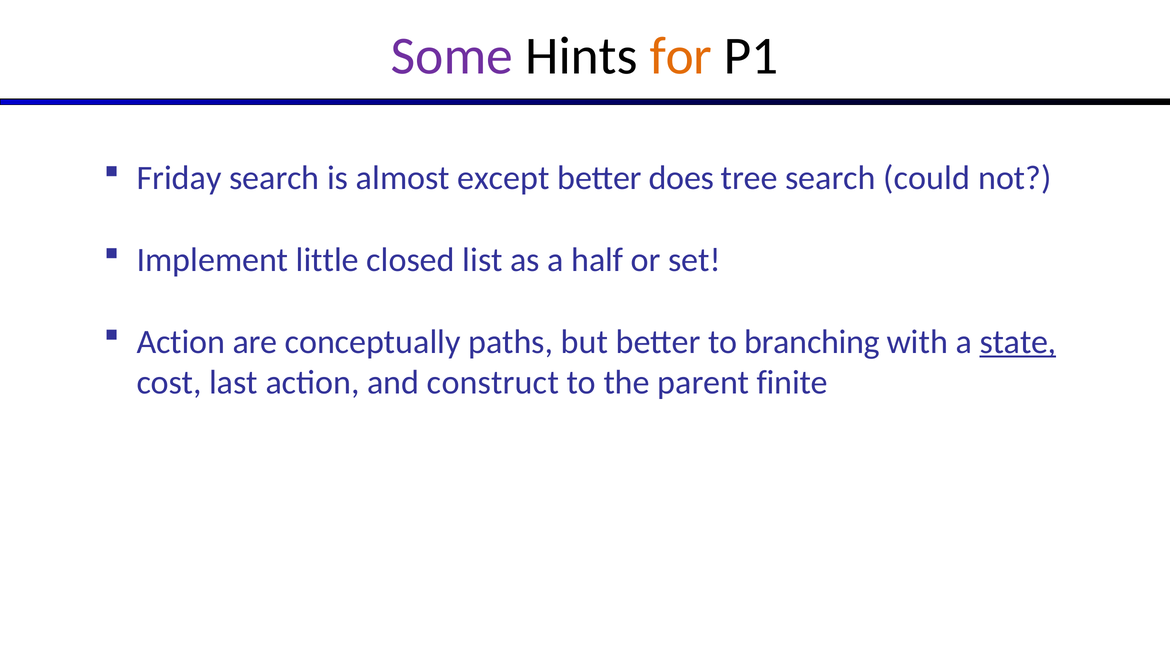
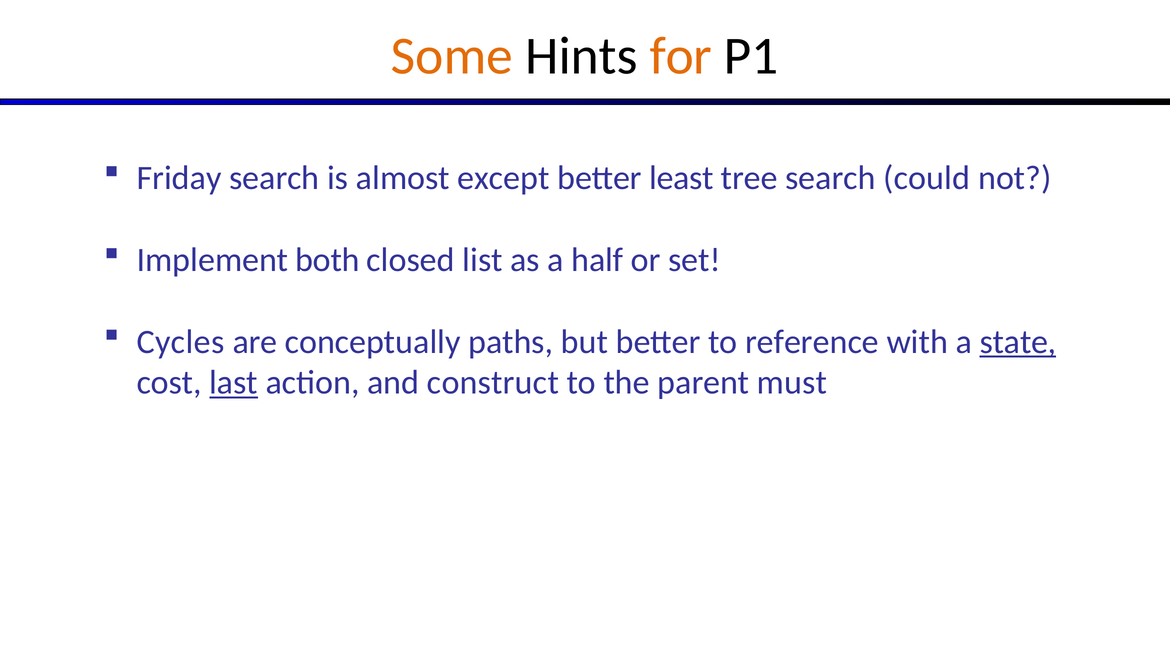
Some colour: purple -> orange
does: does -> least
little: little -> both
Action at (181, 342): Action -> Cycles
branching: branching -> reference
last underline: none -> present
finite: finite -> must
